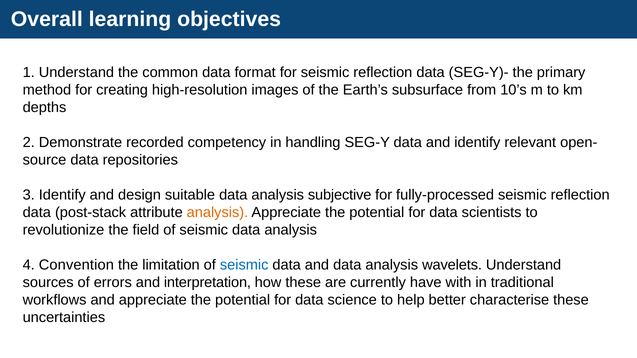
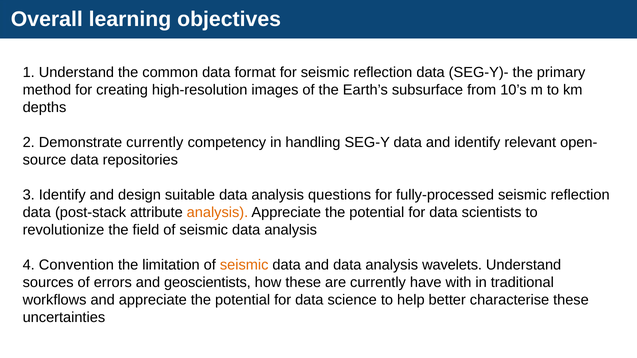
Demonstrate recorded: recorded -> currently
subjective: subjective -> questions
seismic at (244, 265) colour: blue -> orange
interpretation: interpretation -> geoscientists
